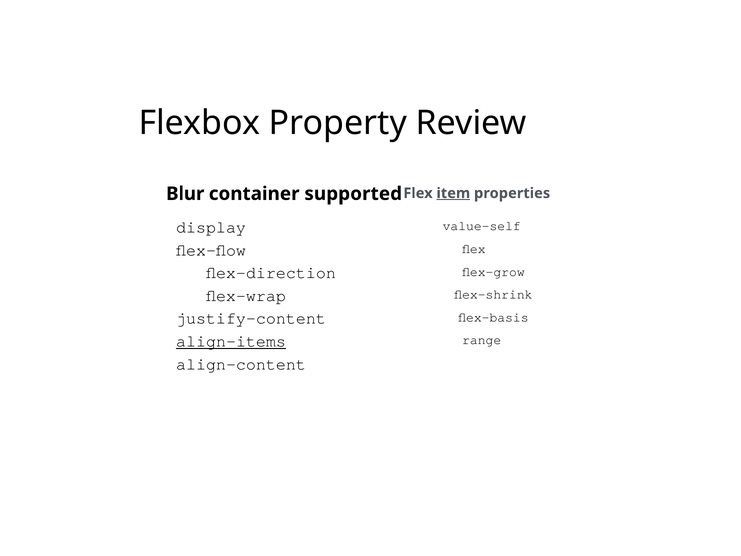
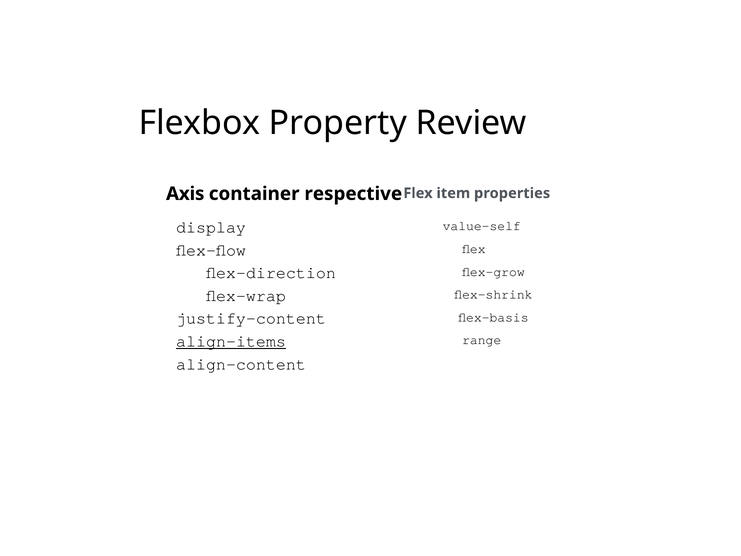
Blur: Blur -> Axis
supported: supported -> respective
item underline: present -> none
